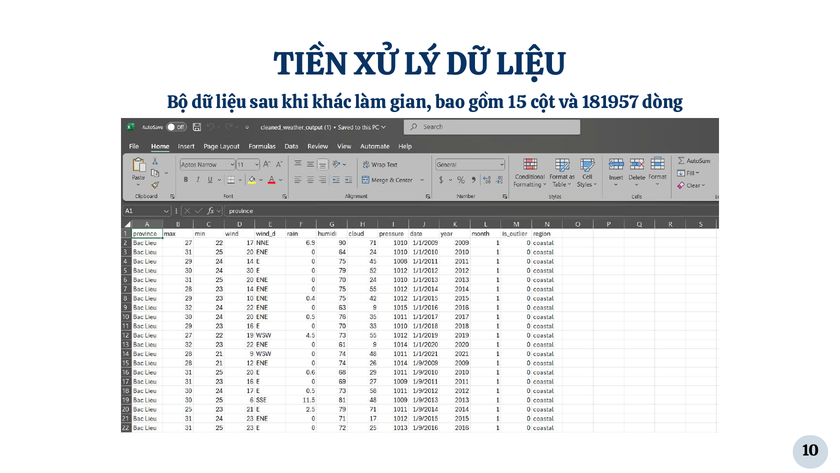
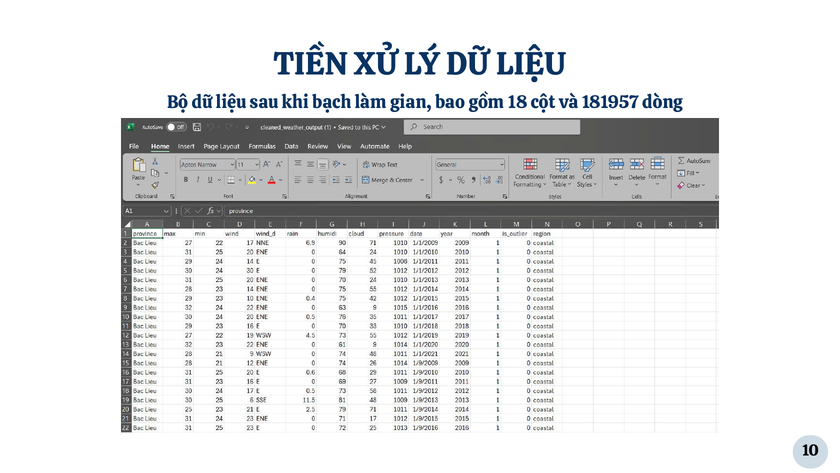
khác: khác -> bạch
15: 15 -> 18
